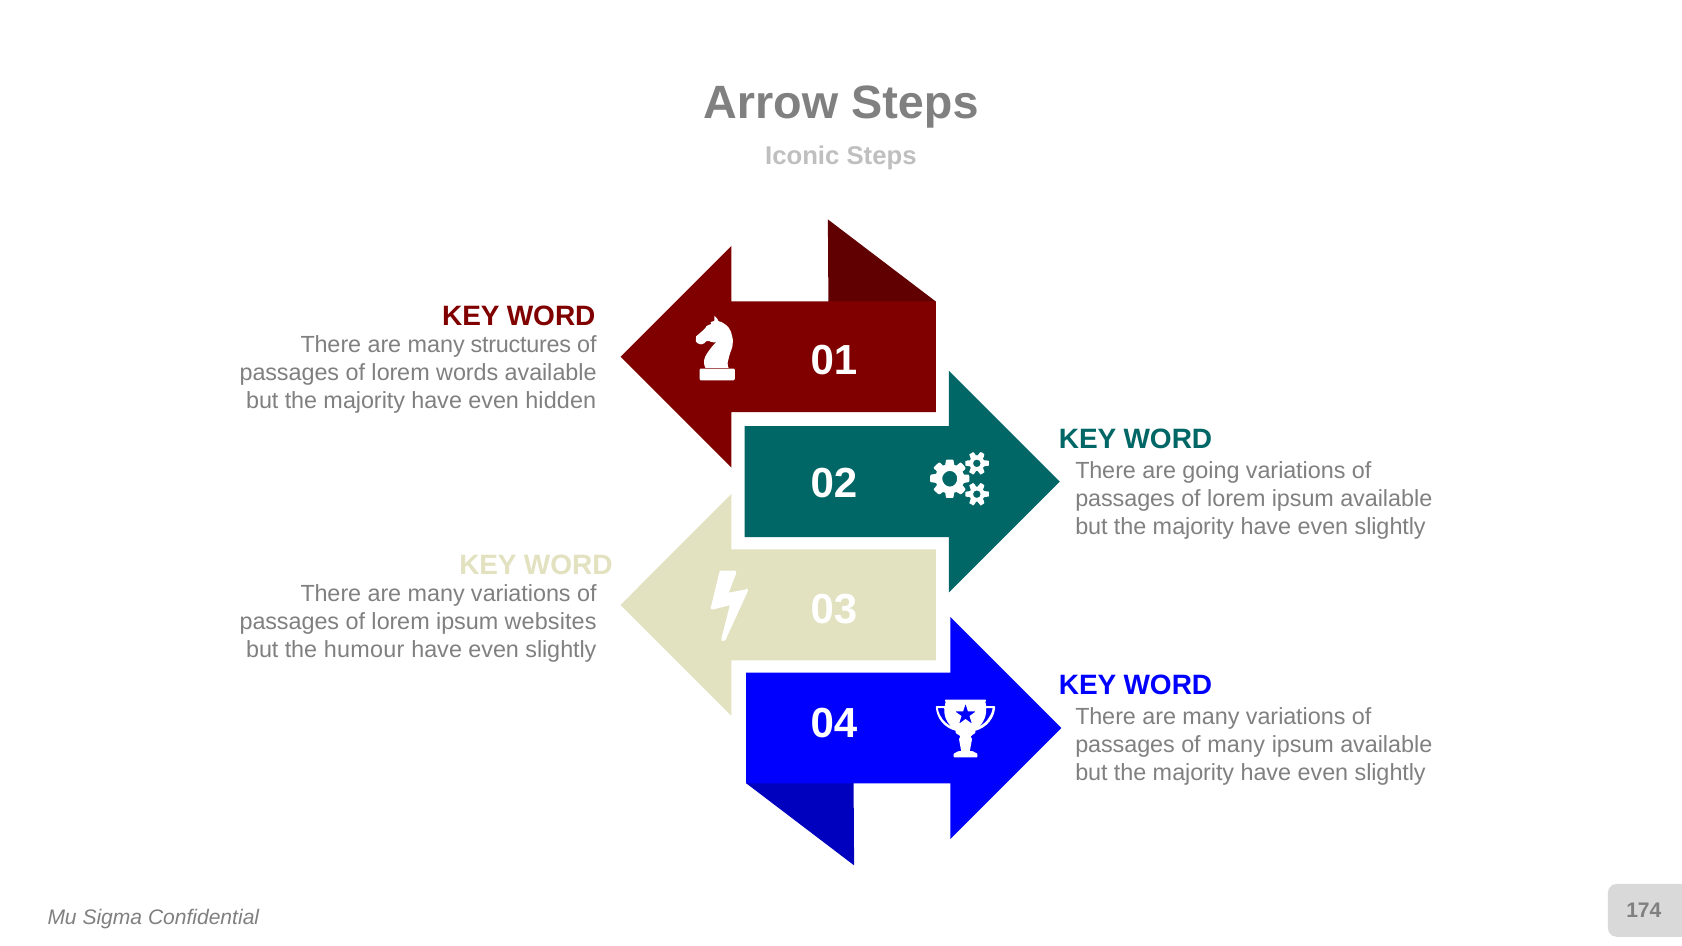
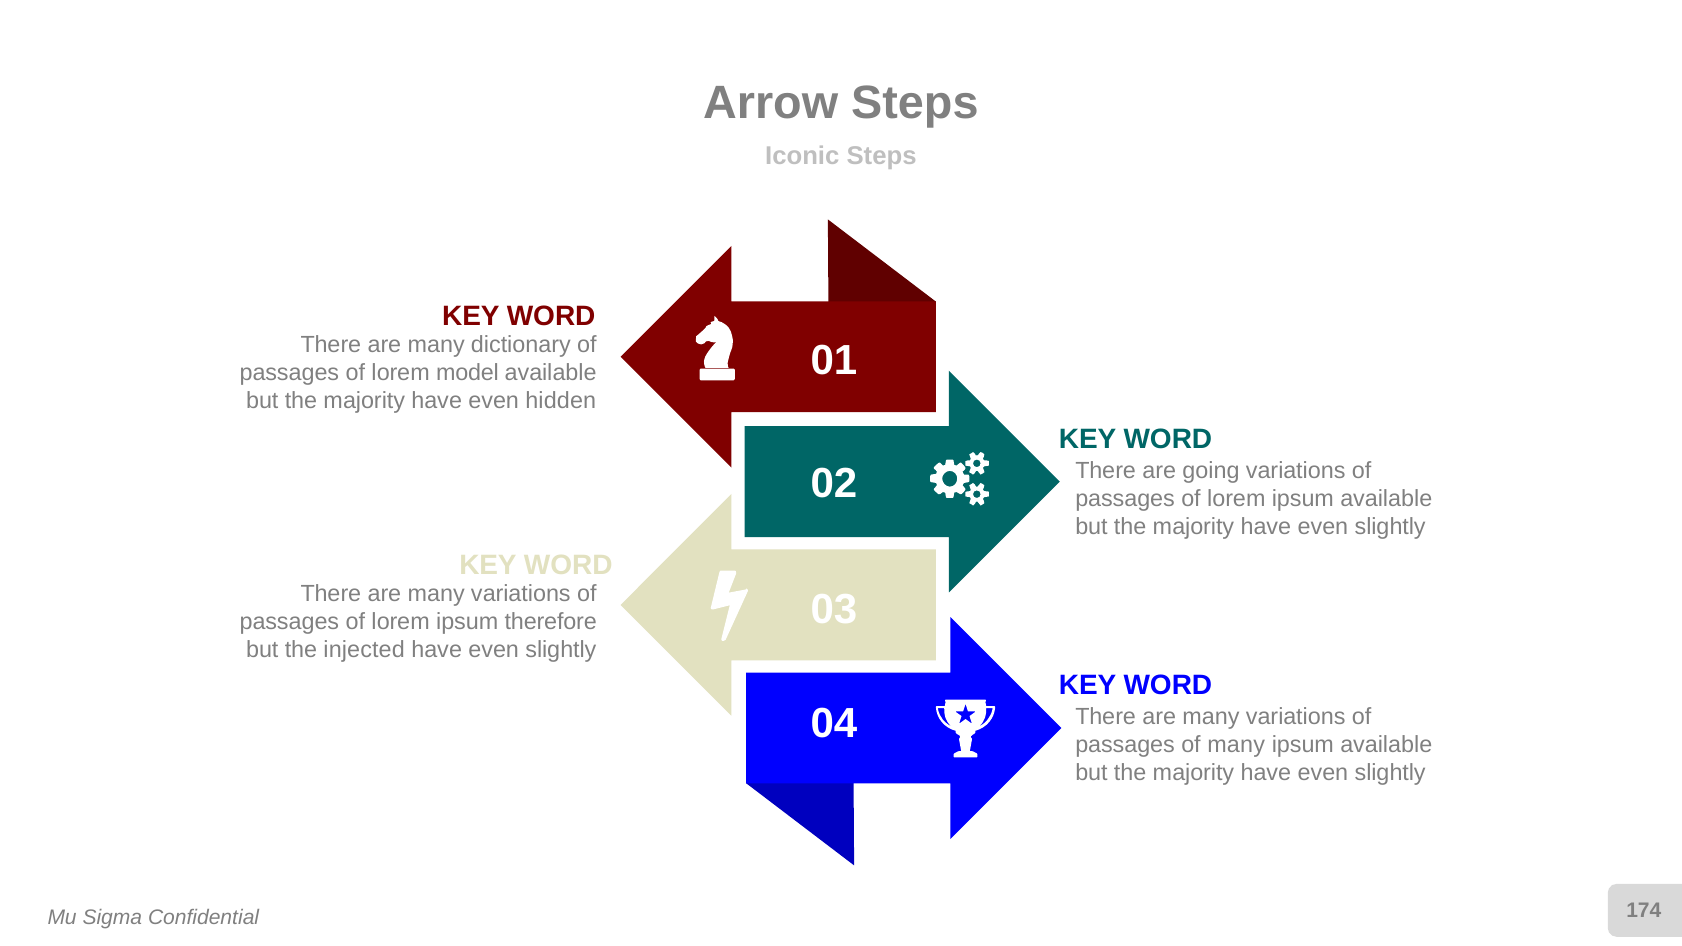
structures: structures -> dictionary
words: words -> model
websites: websites -> therefore
humour: humour -> injected
